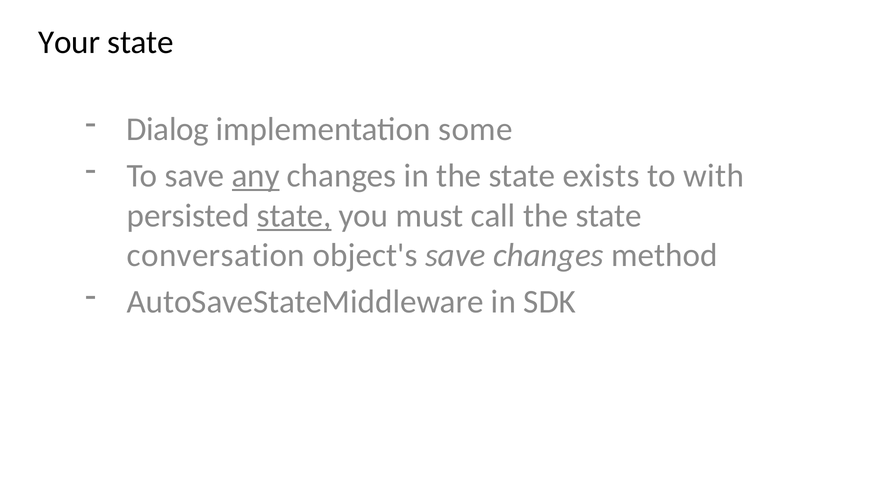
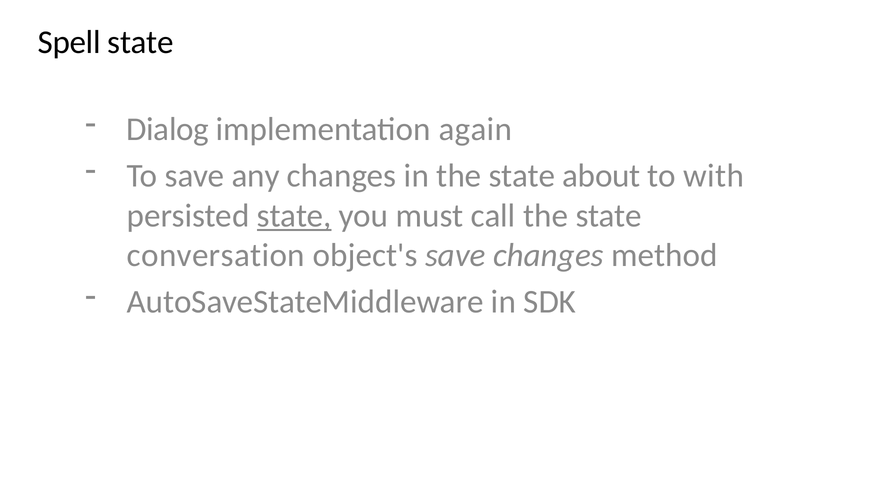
Your: Your -> Spell
some: some -> again
any underline: present -> none
exists: exists -> about
